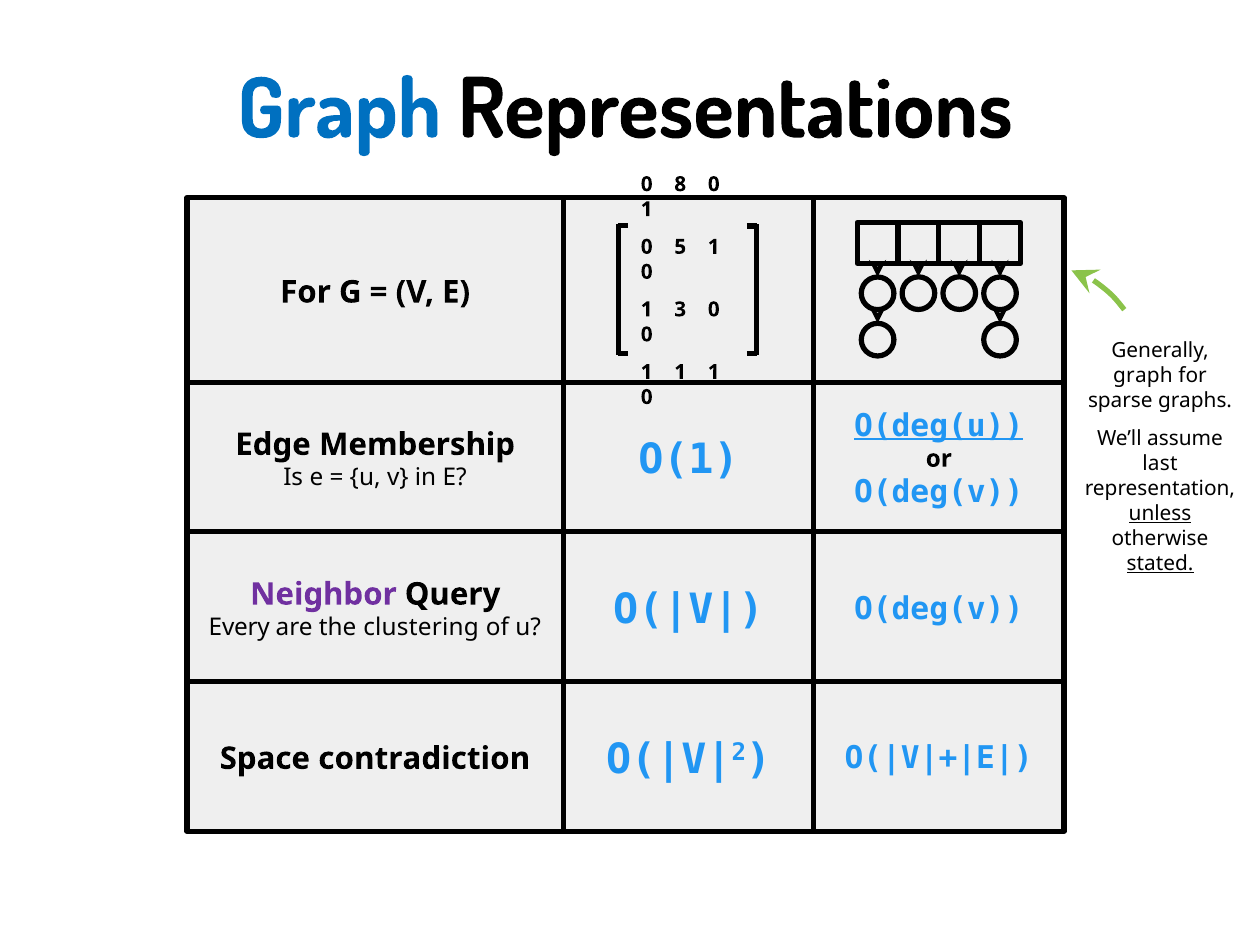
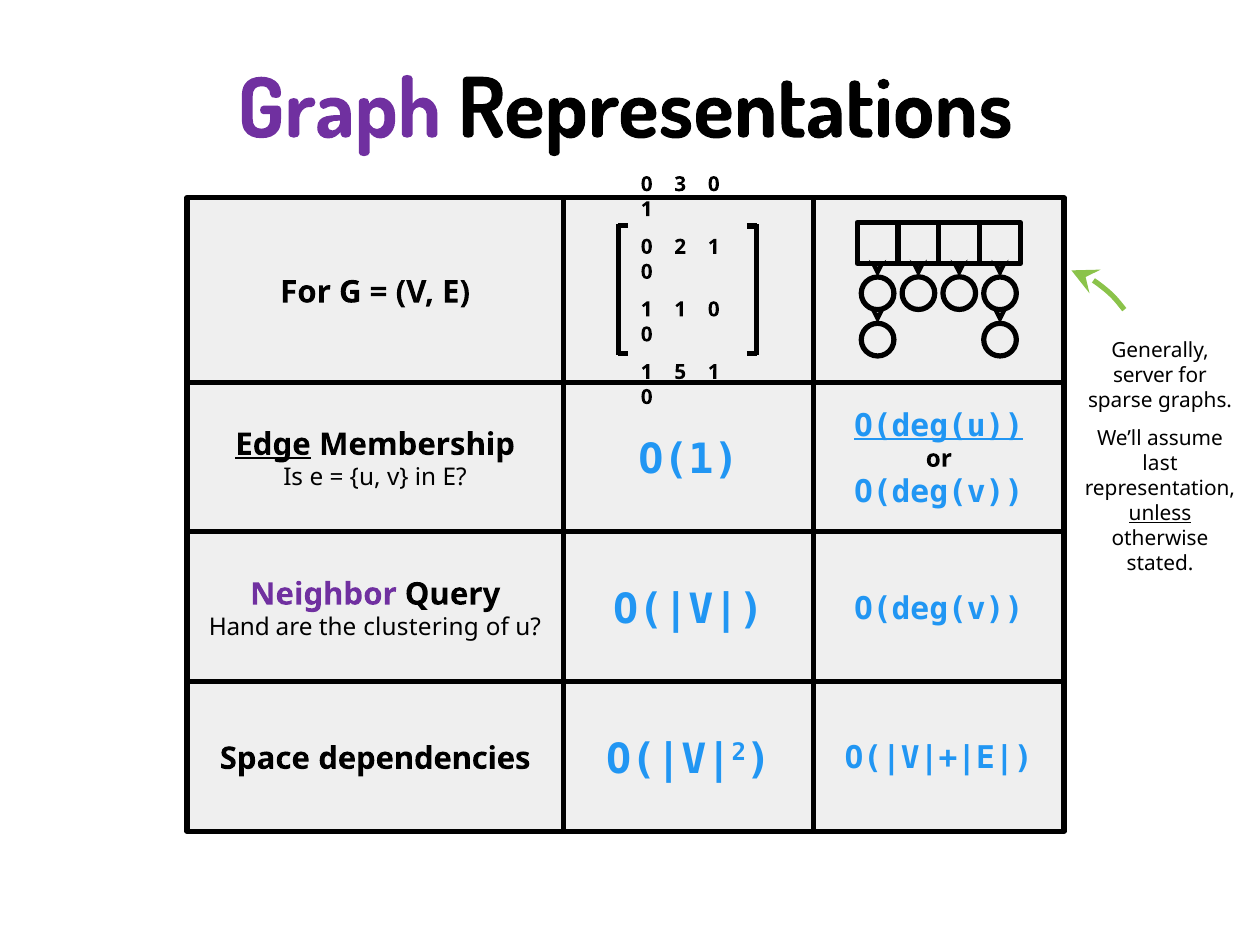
Graph at (339, 110) colour: blue -> purple
8: 8 -> 3
5: 5 -> 2
1 3: 3 -> 1
1 at (680, 372): 1 -> 5
graph at (1143, 376): graph -> server
Edge underline: none -> present
stated underline: present -> none
Every: Every -> Hand
contradiction: contradiction -> dependencies
